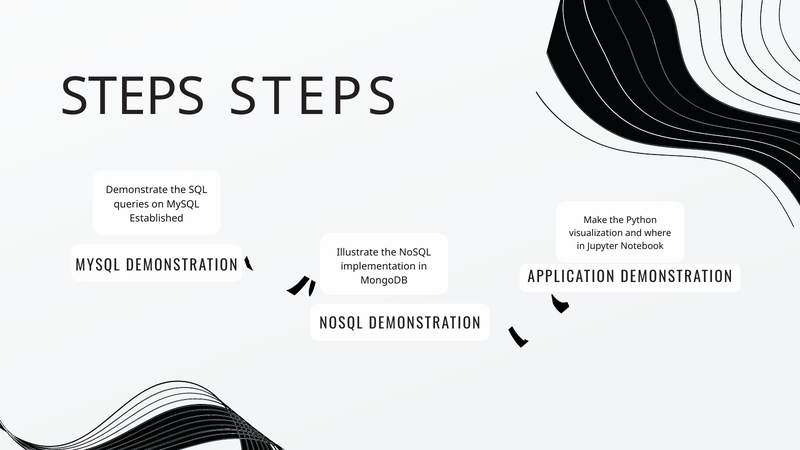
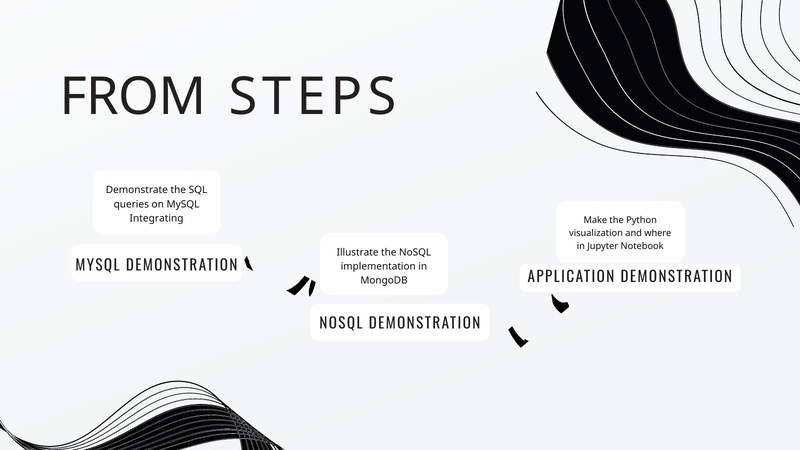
STEPS at (133, 97): STEPS -> FROM
Established: Established -> Integrating
